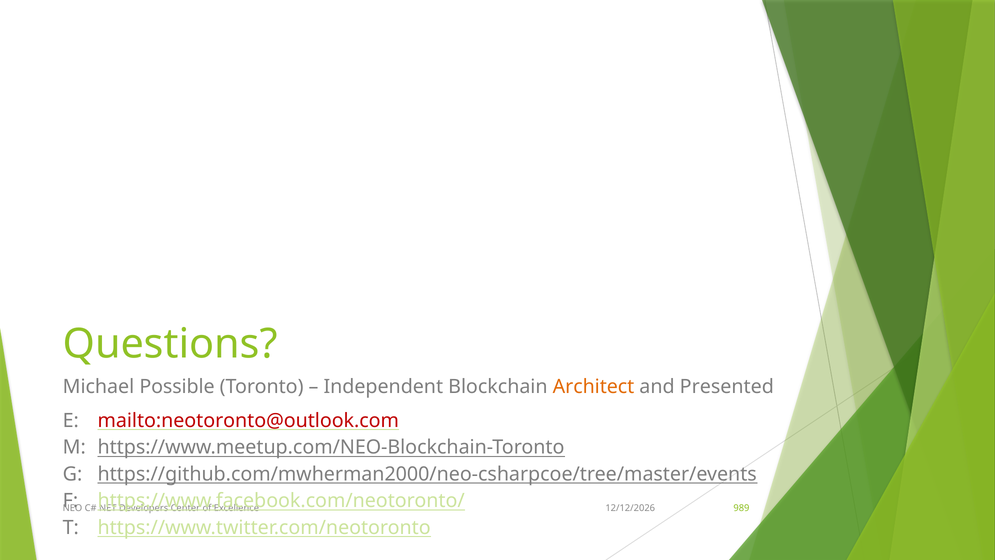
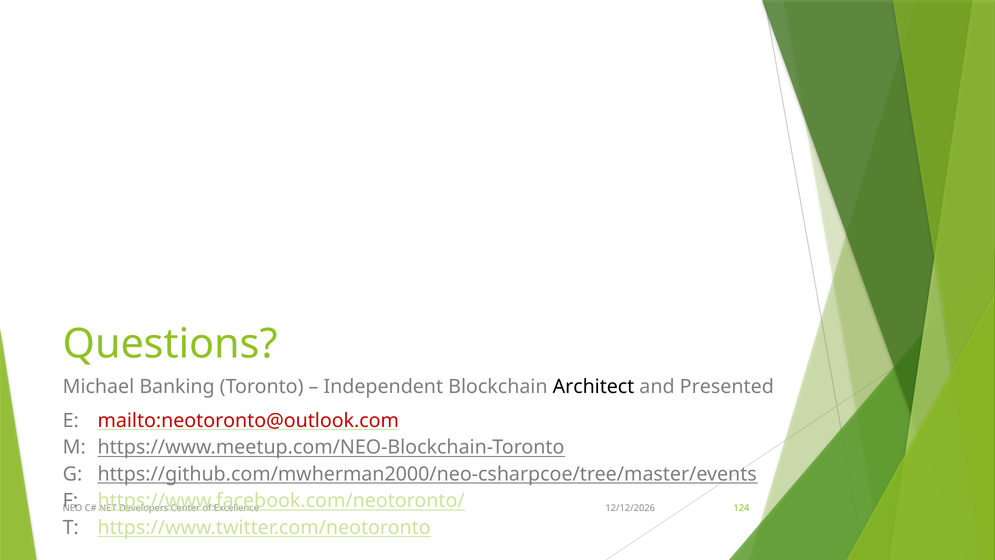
Possible: Possible -> Banking
Architect colour: orange -> black
989: 989 -> 124
